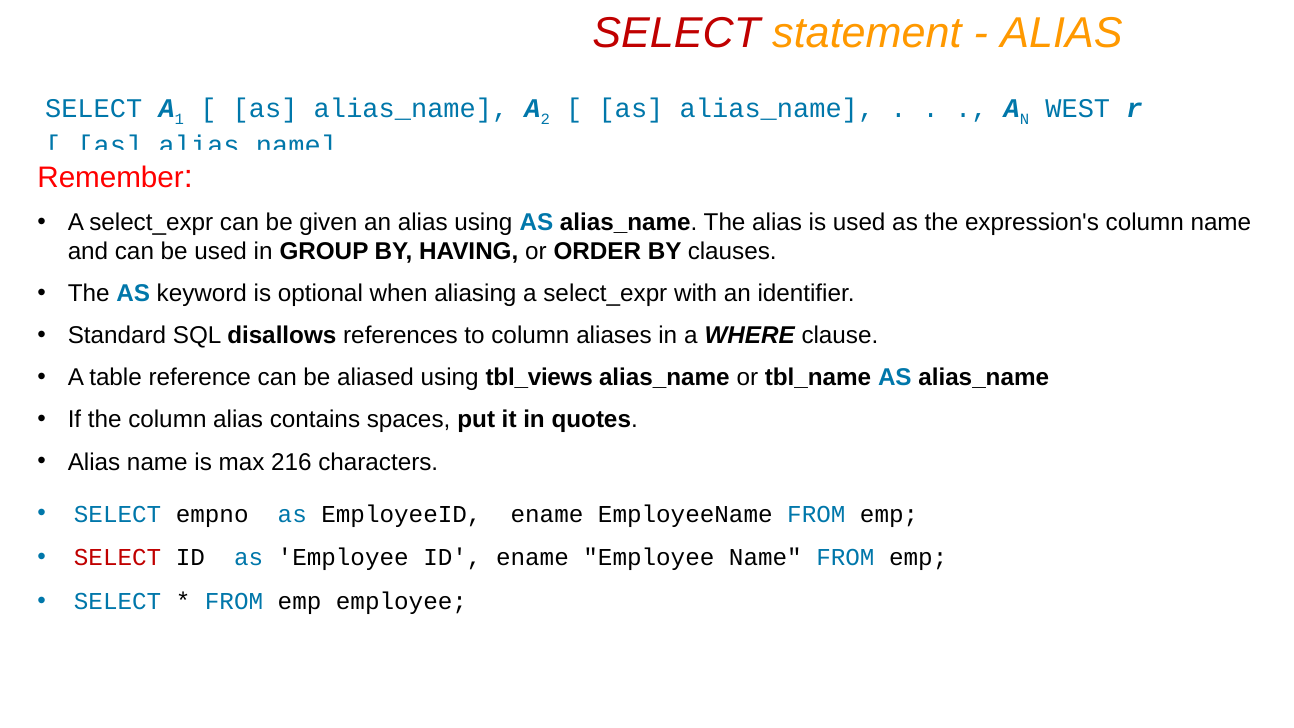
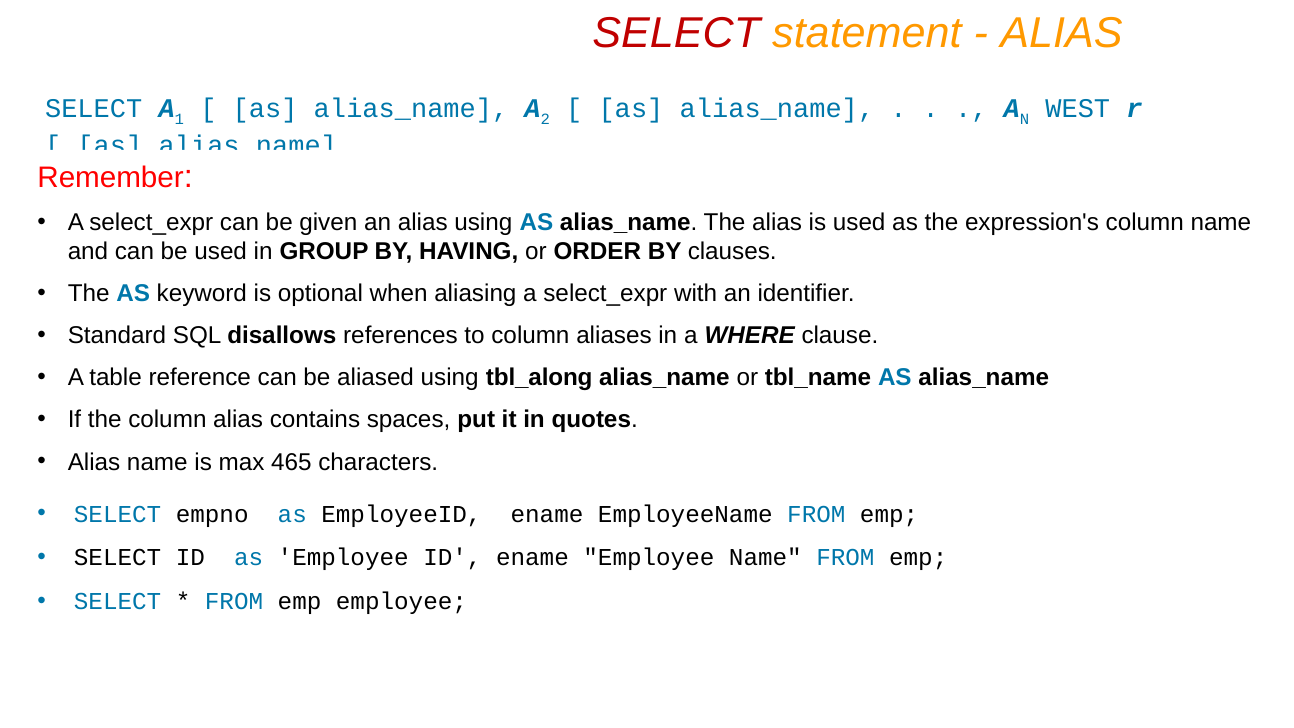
tbl_views: tbl_views -> tbl_along
216: 216 -> 465
SELECT at (118, 558) colour: red -> black
